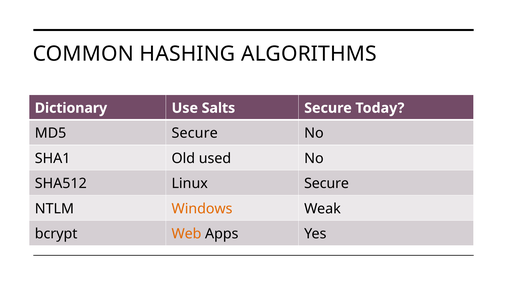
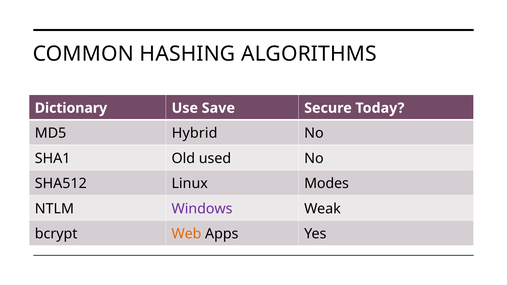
Salts: Salts -> Save
MD5 Secure: Secure -> Hybrid
Linux Secure: Secure -> Modes
Windows colour: orange -> purple
